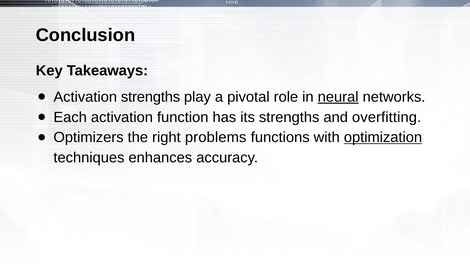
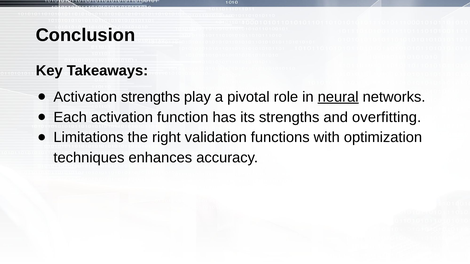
Optimizers: Optimizers -> Limitations
problems: problems -> validation
optimization underline: present -> none
